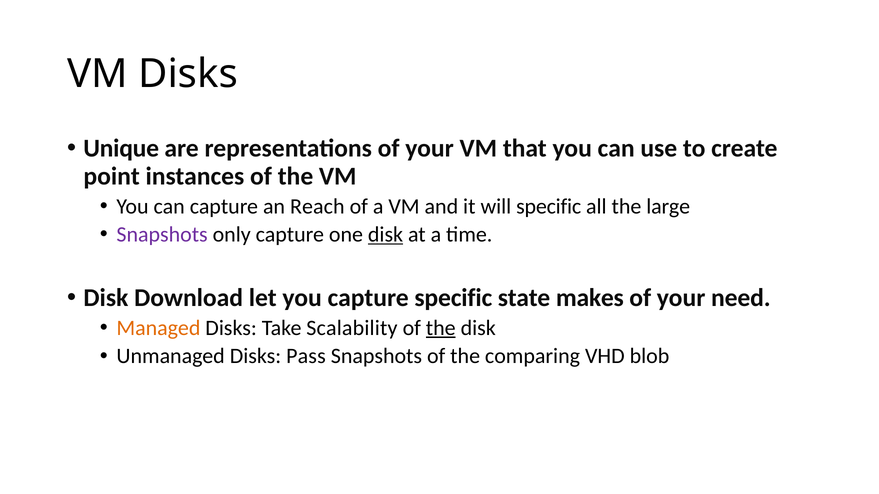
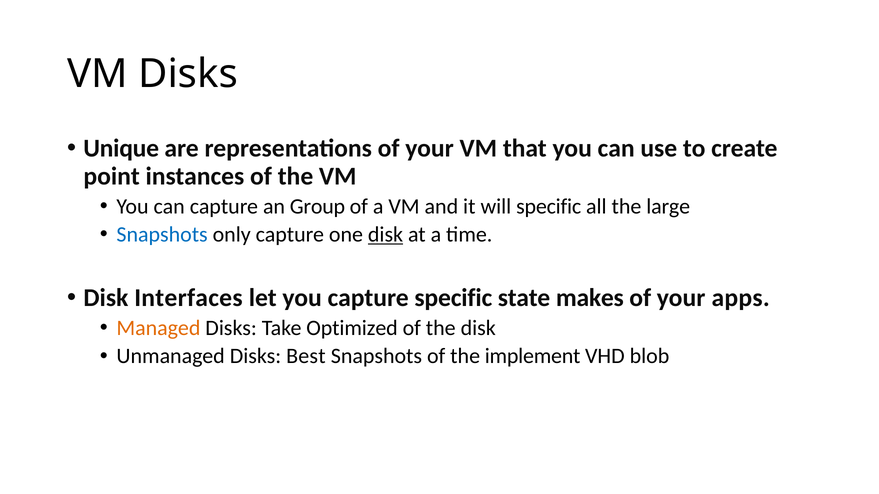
Reach: Reach -> Group
Snapshots at (162, 235) colour: purple -> blue
Download: Download -> Interfaces
need: need -> apps
Scalability: Scalability -> Optimized
the at (441, 328) underline: present -> none
Pass: Pass -> Best
comparing: comparing -> implement
